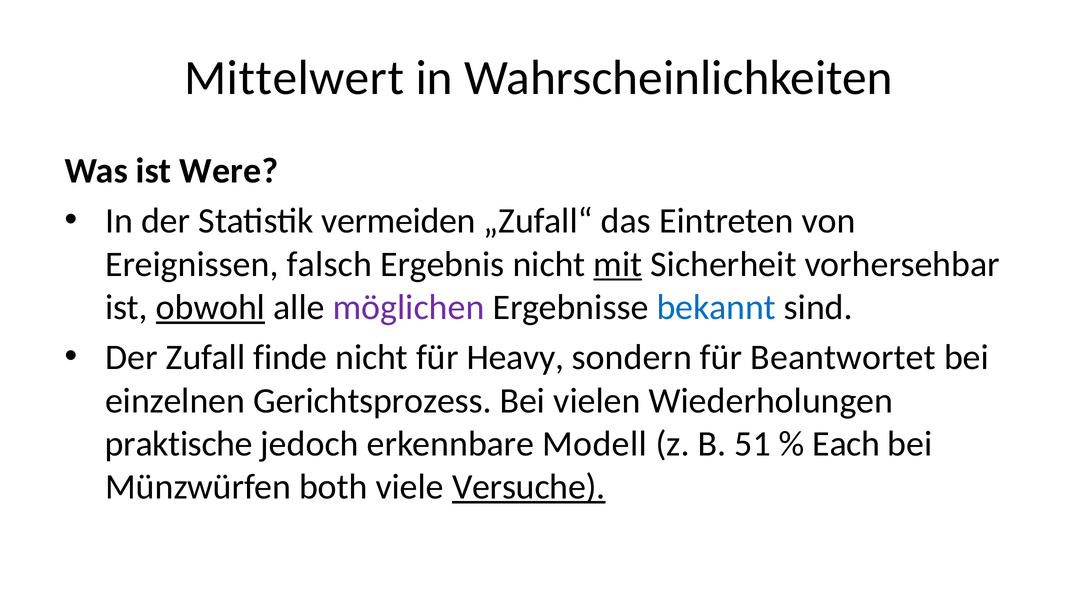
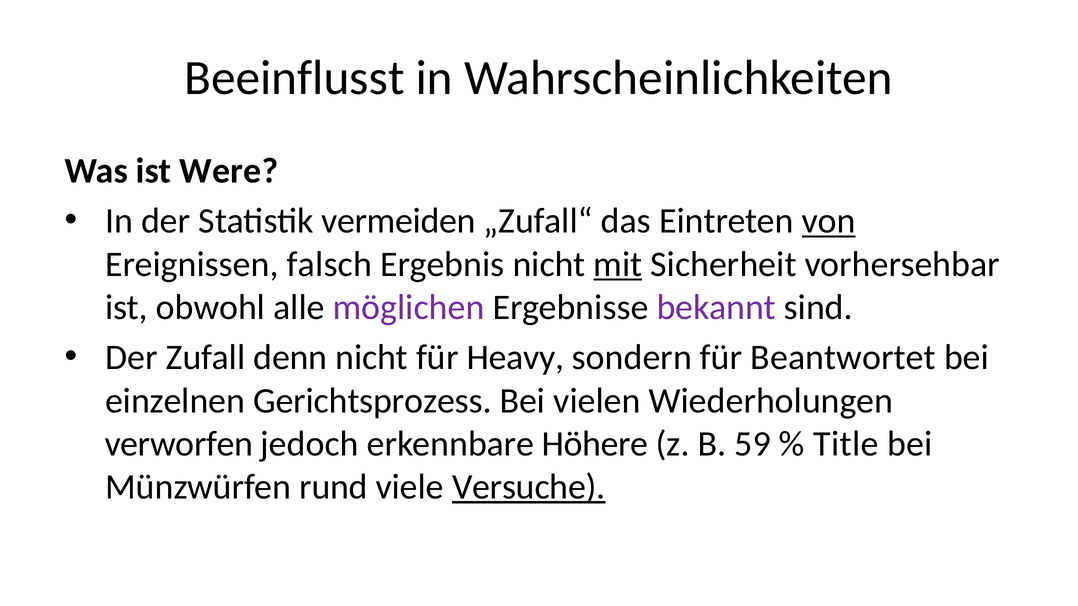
Mittelwert: Mittelwert -> Beeinflusst
von underline: none -> present
obwohl underline: present -> none
bekannt colour: blue -> purple
finde: finde -> denn
praktische: praktische -> verworfen
Modell: Modell -> Höhere
51: 51 -> 59
Each: Each -> Title
both: both -> rund
